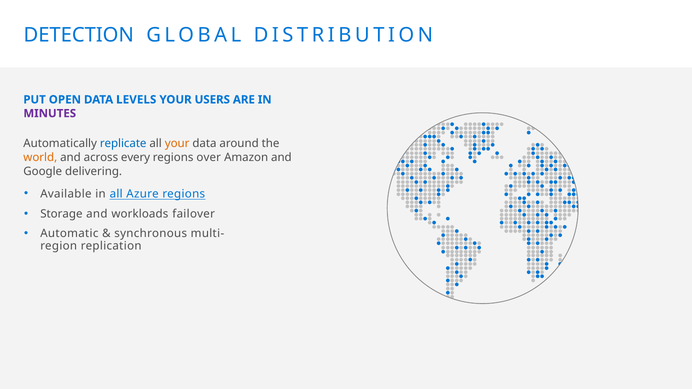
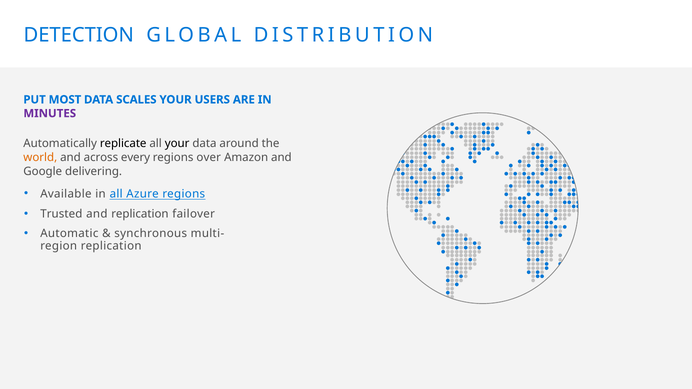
OPEN: OPEN -> MOST
LEVELS: LEVELS -> SCALES
replicate colour: blue -> black
your at (177, 144) colour: orange -> black
Storage: Storage -> Trusted
and workloads: workloads -> replication
